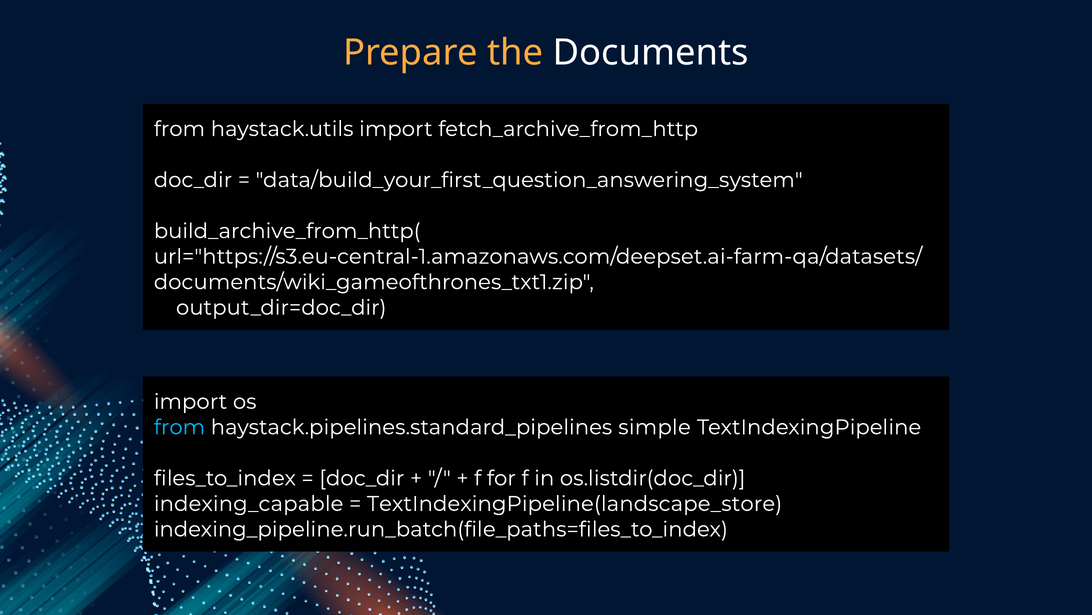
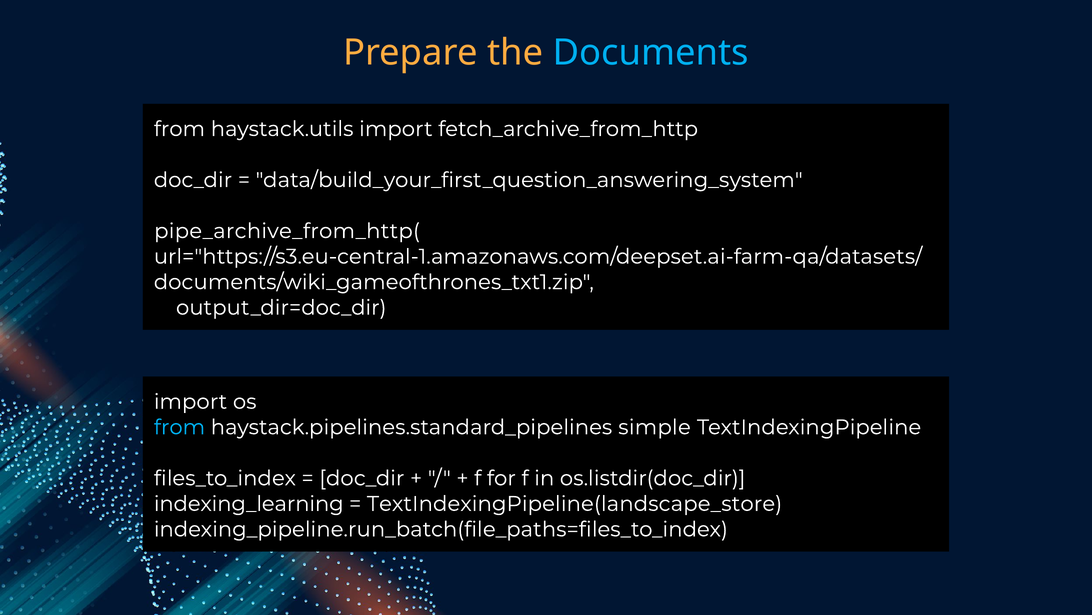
Documents colour: white -> light blue
build_archive_from_http(: build_archive_from_http( -> pipe_archive_from_http(
indexing_capable: indexing_capable -> indexing_learning
